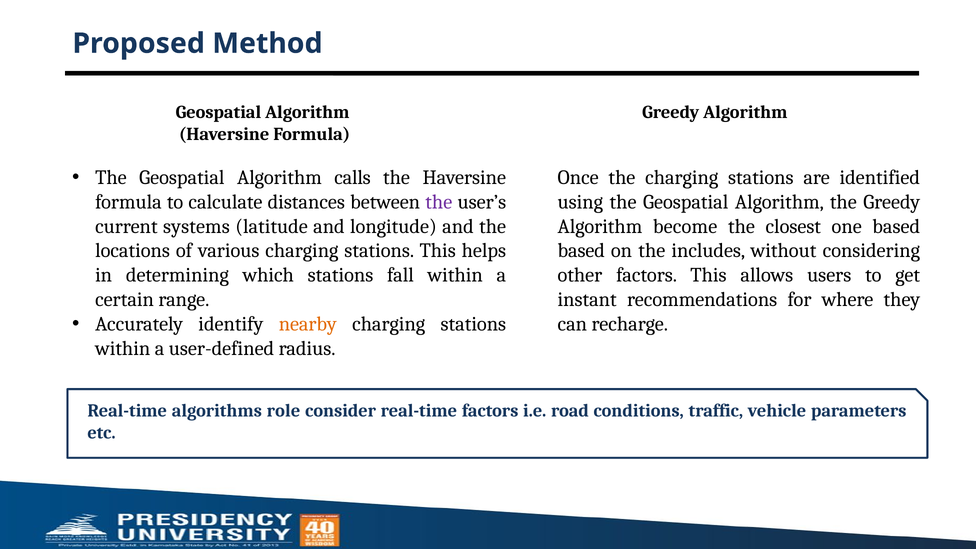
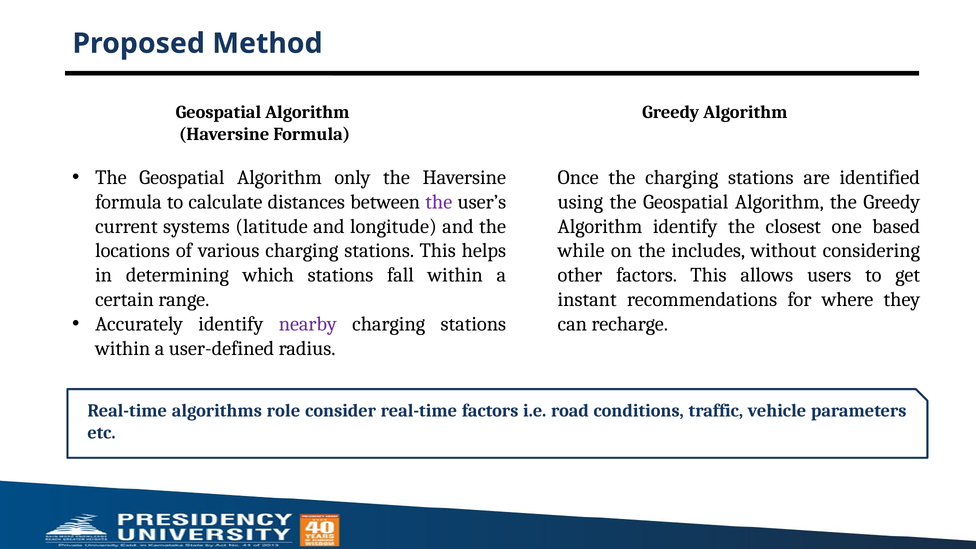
calls: calls -> only
Algorithm become: become -> identify
based at (581, 251): based -> while
nearby colour: orange -> purple
